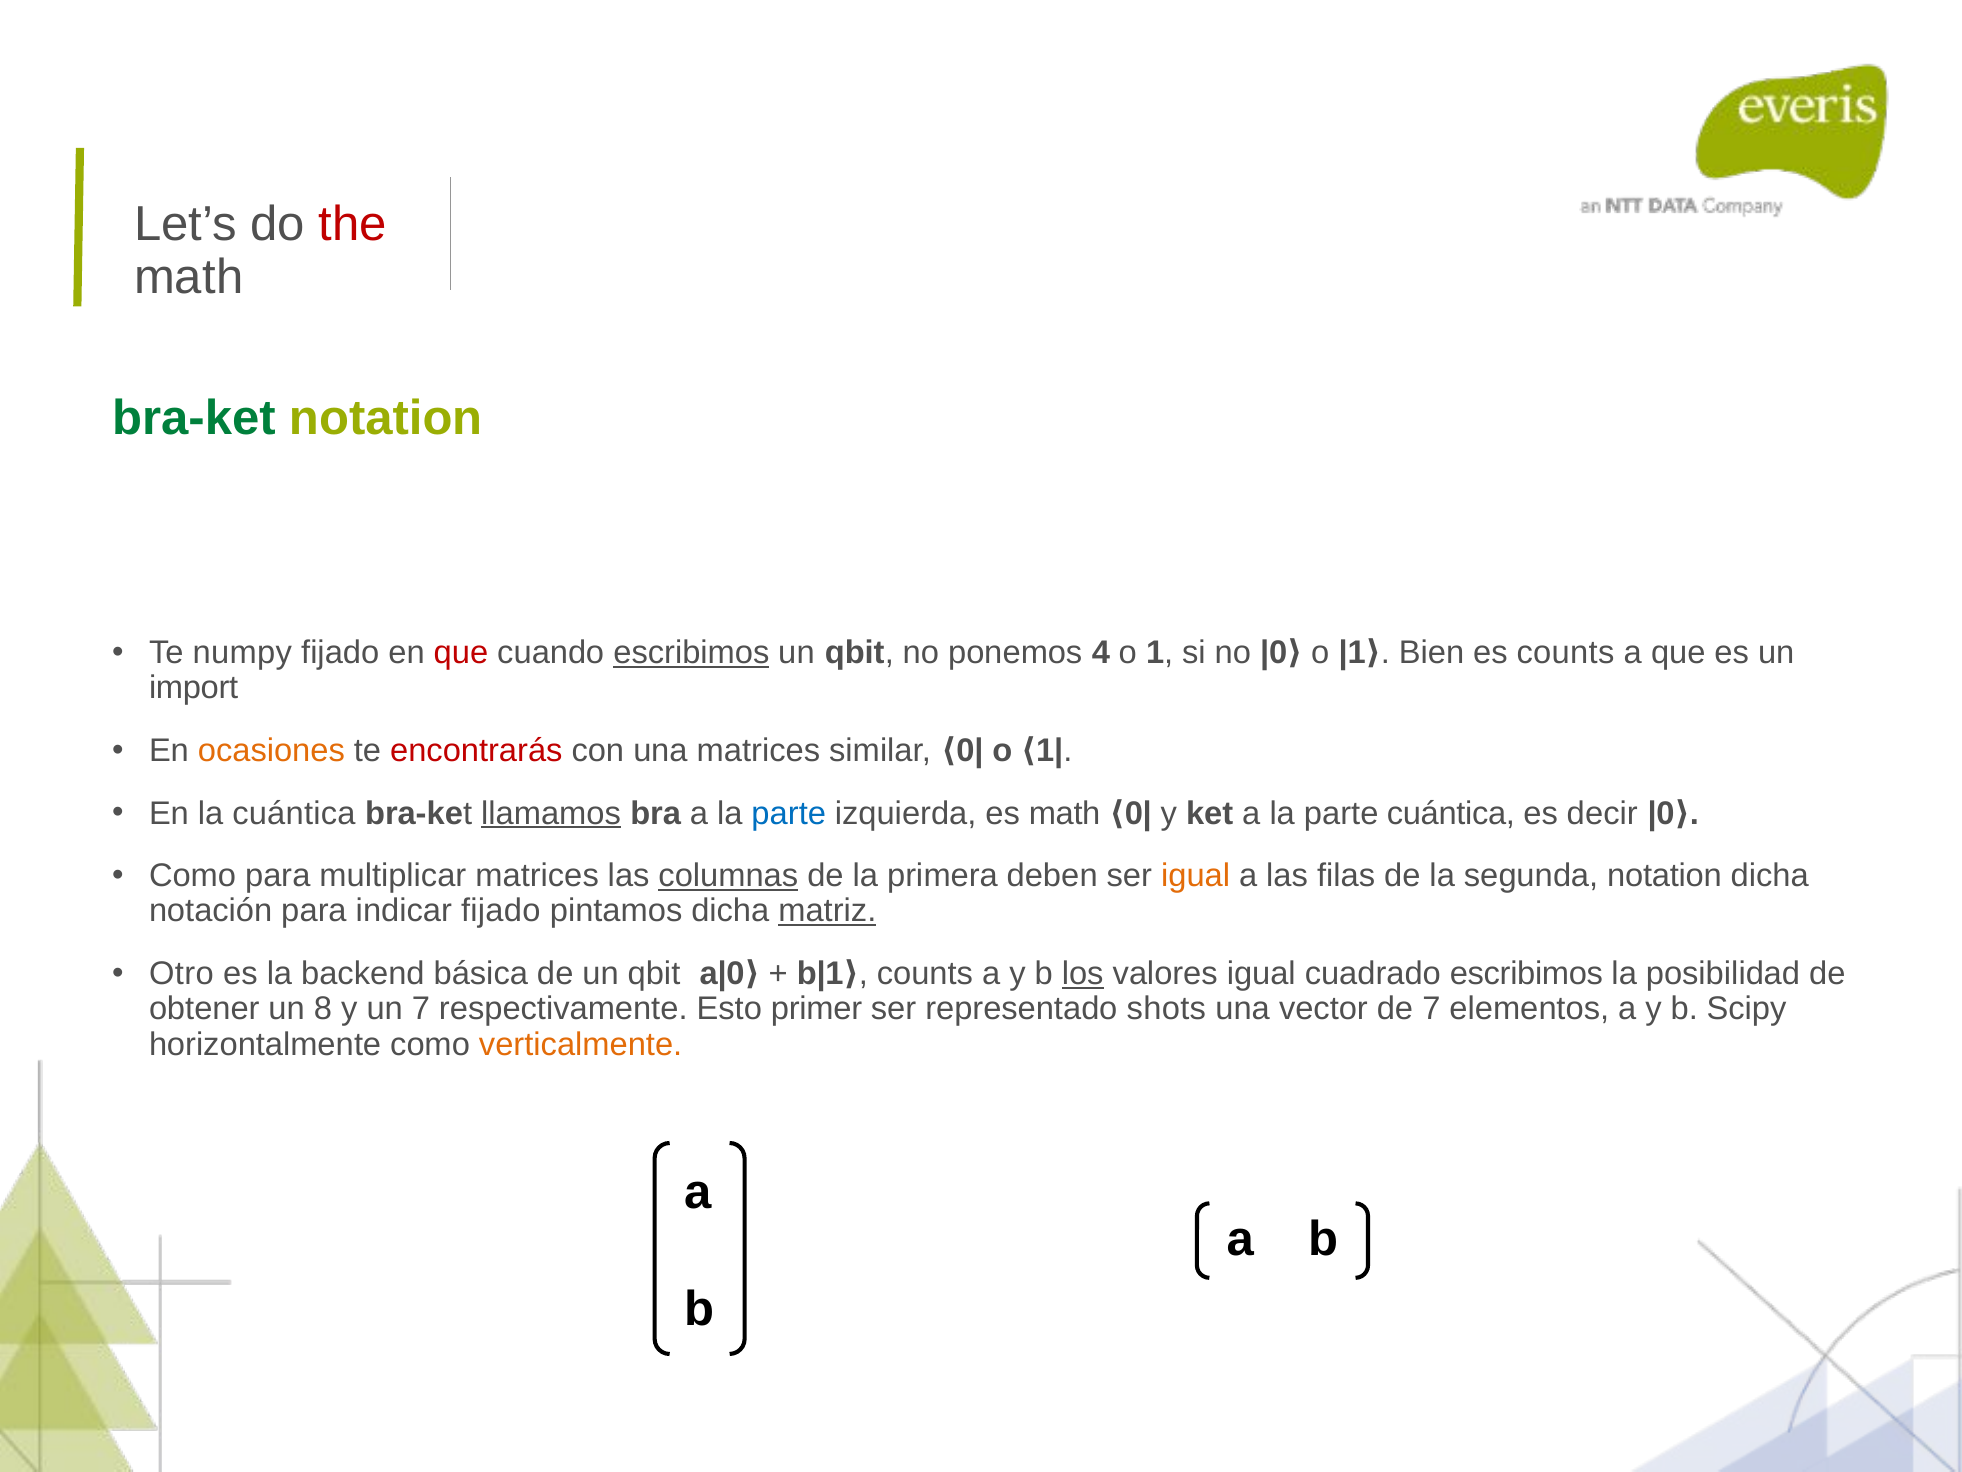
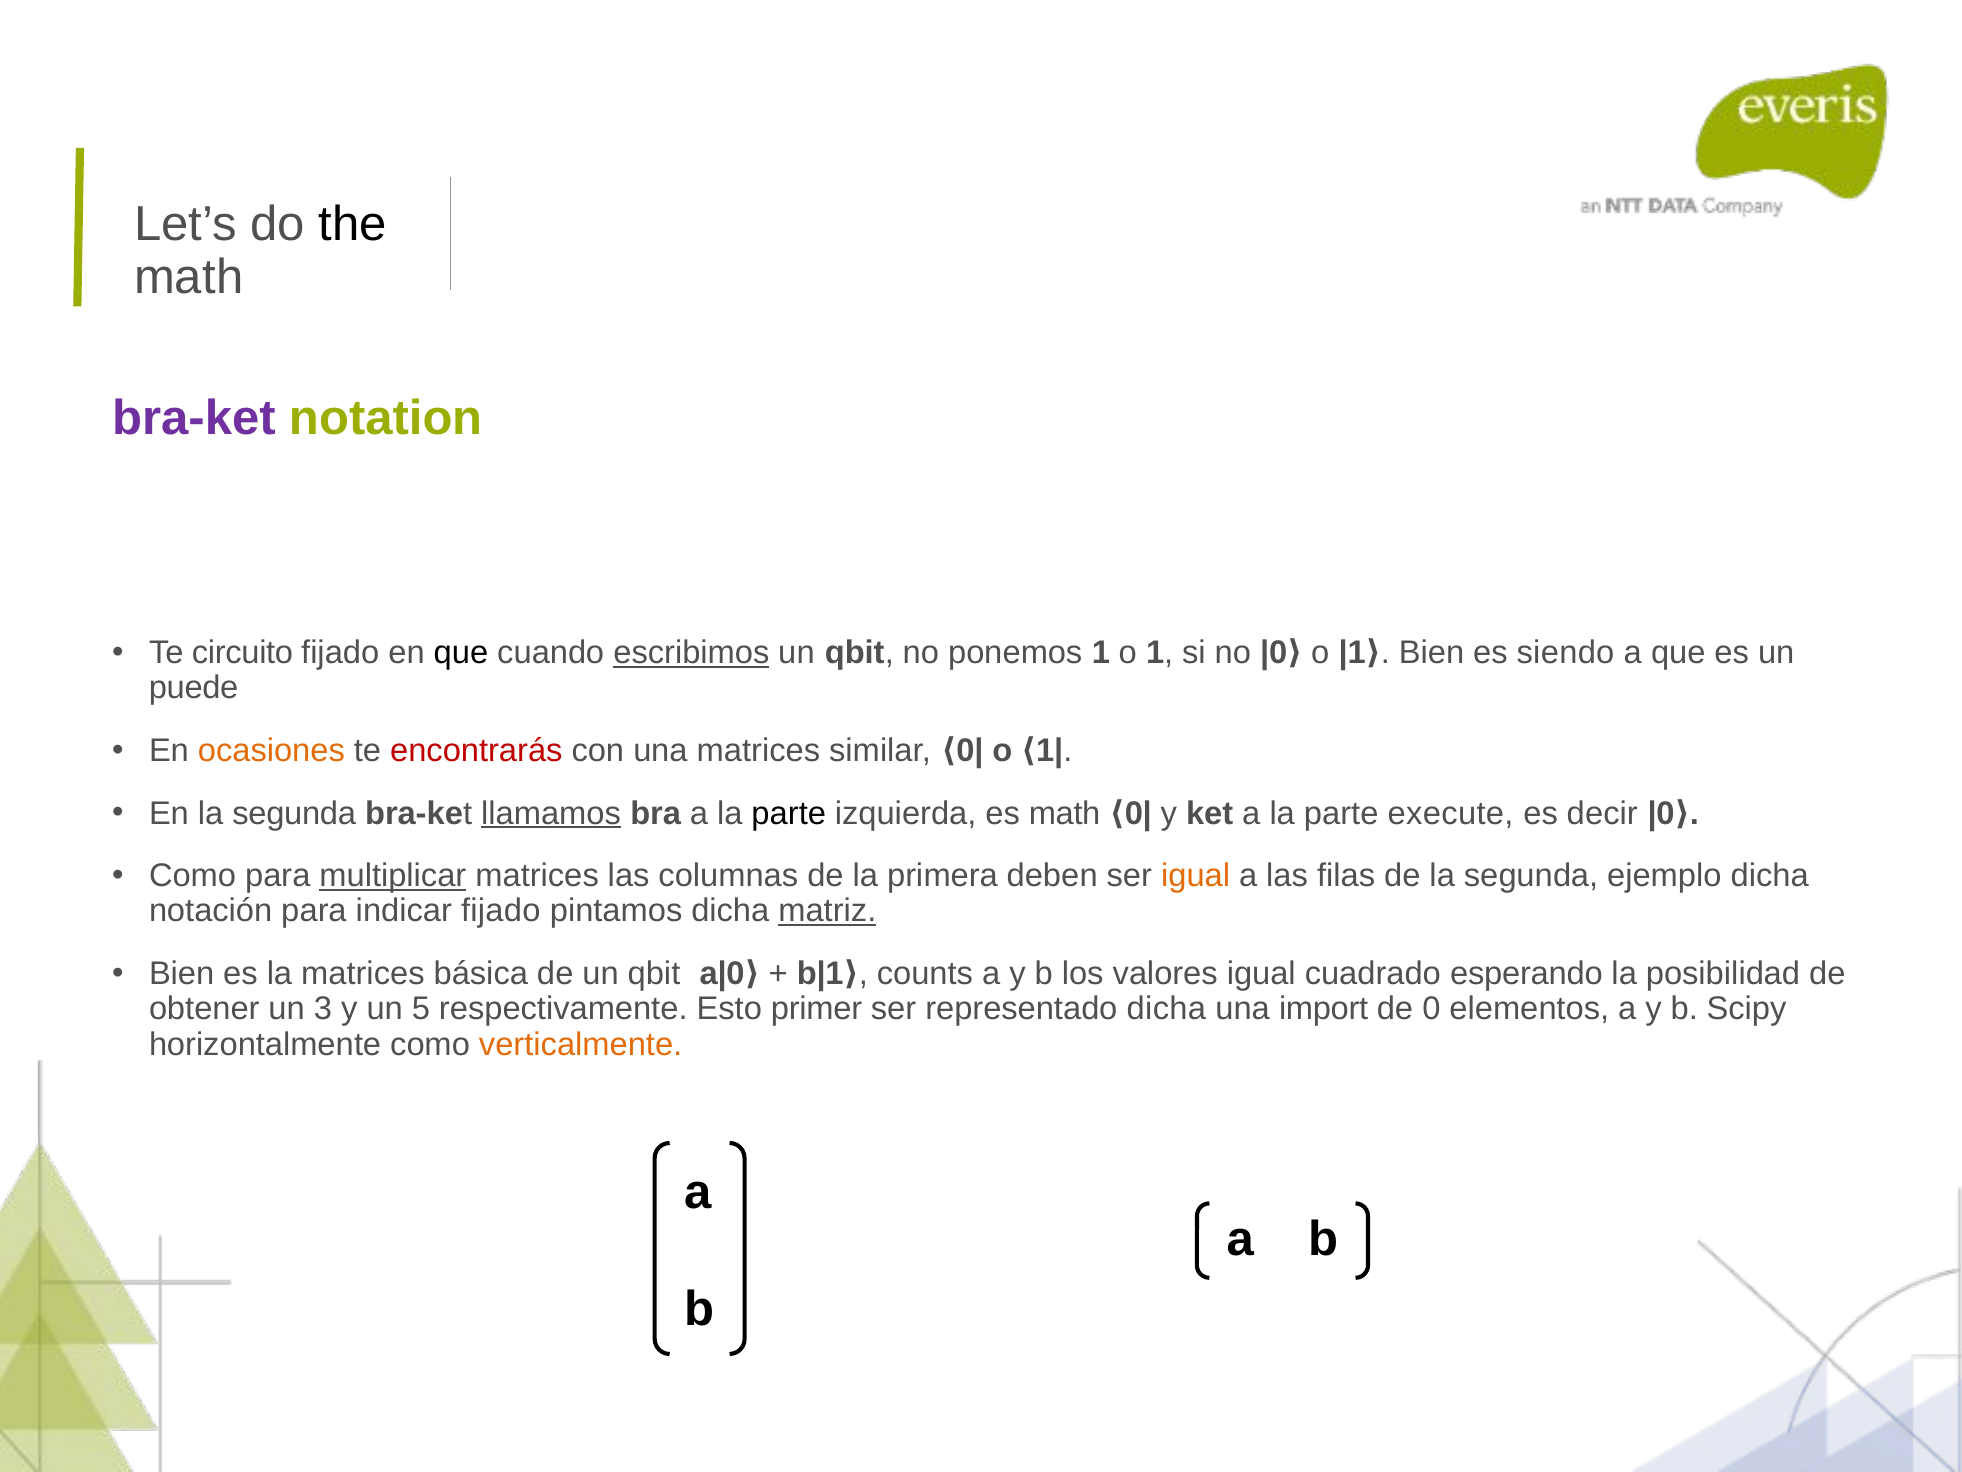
the colour: red -> black
bra-ket at (194, 419) colour: green -> purple
numpy: numpy -> circuito
que at (461, 653) colour: red -> black
ponemos 4: 4 -> 1
es counts: counts -> siendo
import: import -> puede
En la cuántica: cuántica -> segunda
parte at (789, 813) colour: blue -> black
parte cuántica: cuántica -> execute
multiplicar underline: none -> present
columnas underline: present -> none
segunda notation: notation -> ejemplo
Otro at (181, 973): Otro -> Bien
la backend: backend -> matrices
los underline: present -> none
cuadrado escribimos: escribimos -> esperando
8: 8 -> 3
un 7: 7 -> 5
representado shots: shots -> dicha
vector: vector -> import
de 7: 7 -> 0
